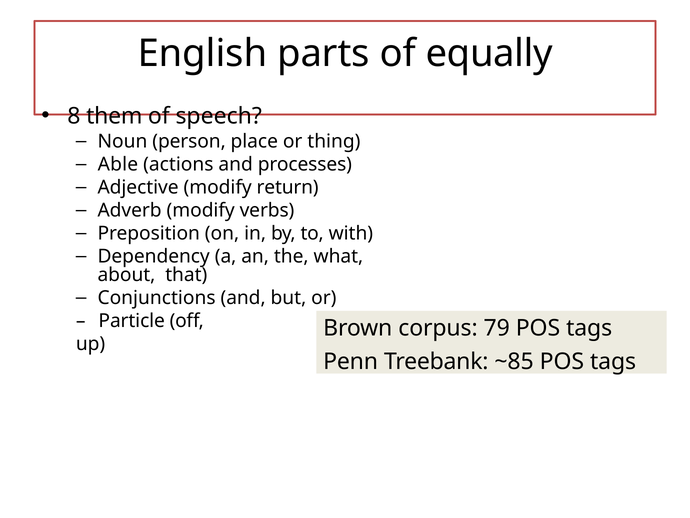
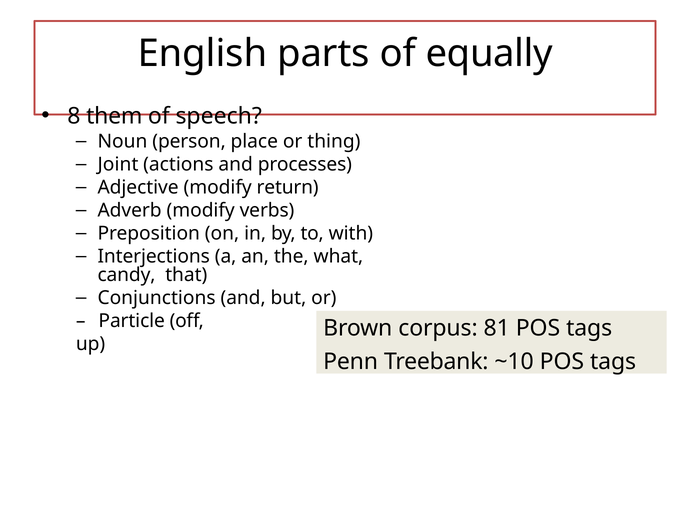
Able: Able -> Joint
Dependency: Dependency -> Interjections
about: about -> candy
79: 79 -> 81
~85: ~85 -> ~10
